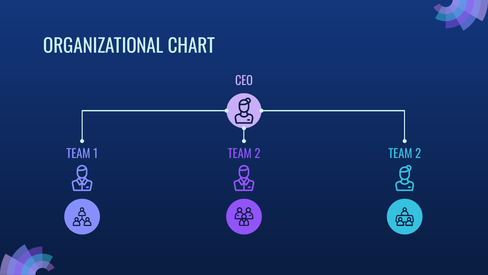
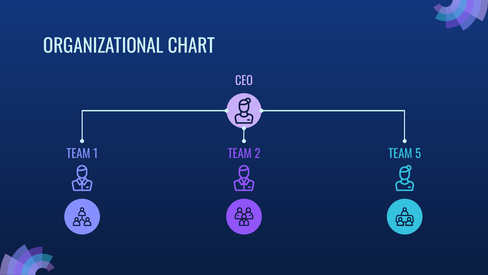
2 TEAM 2: 2 -> 5
